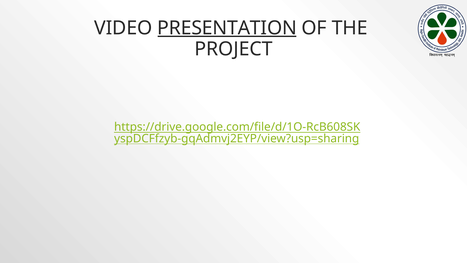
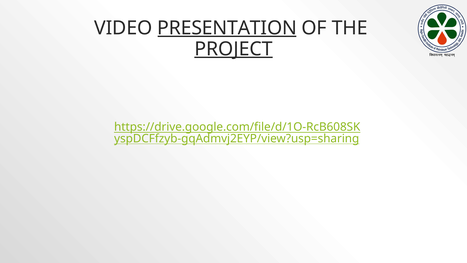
PROJECT underline: none -> present
